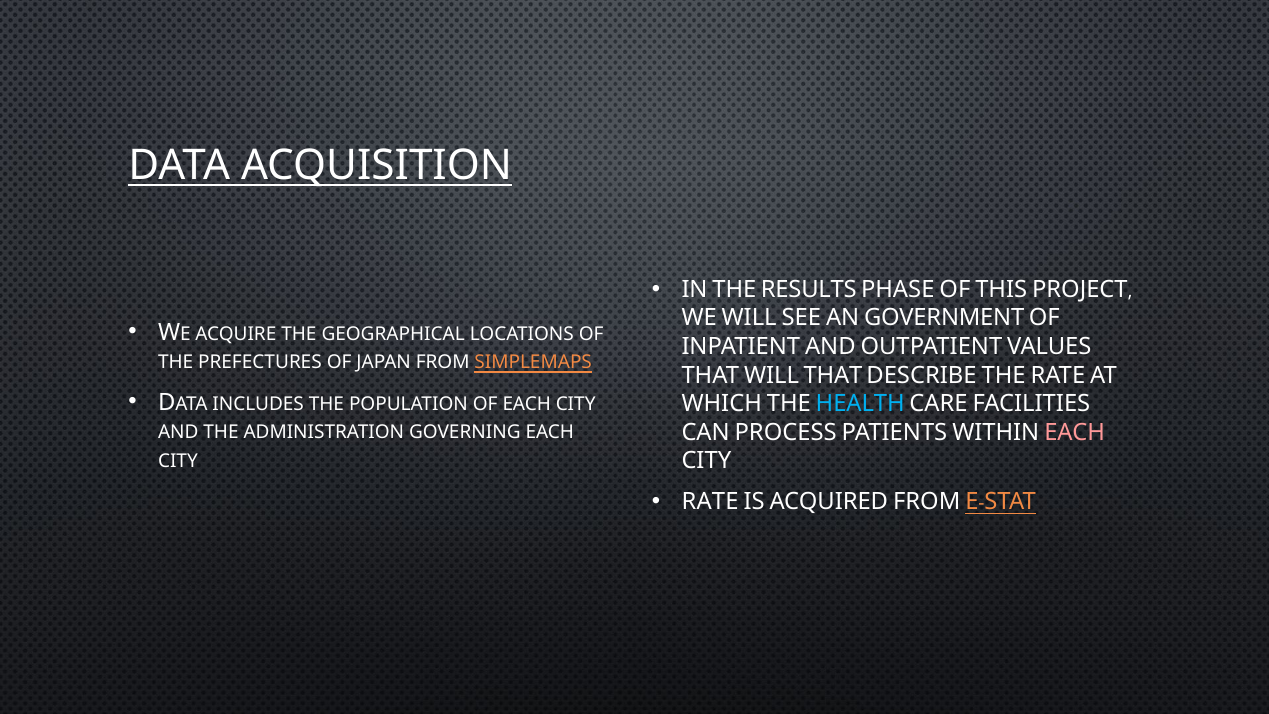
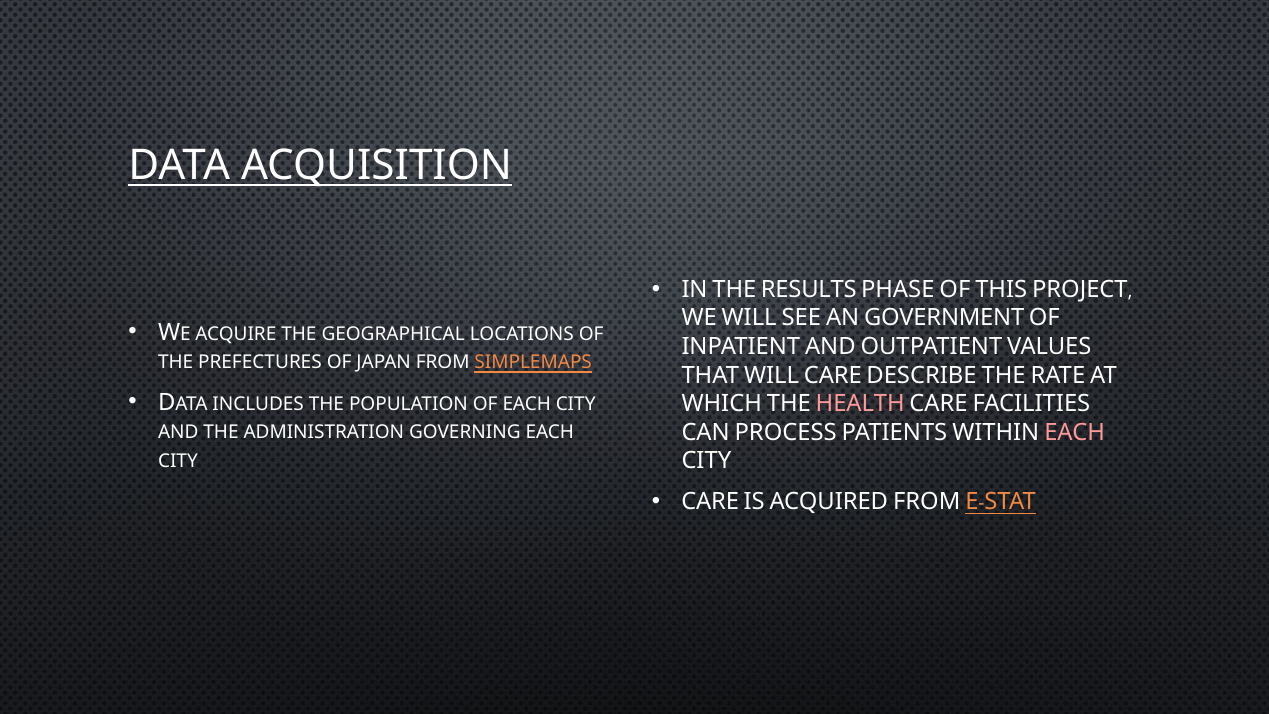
WILL THAT: THAT -> CARE
HEALTH colour: light blue -> pink
RATE at (710, 502): RATE -> CARE
